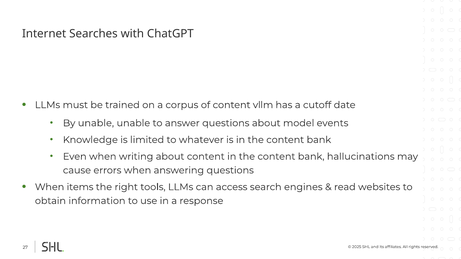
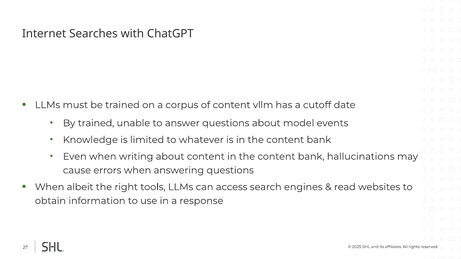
By unable: unable -> trained
items: items -> albeit
